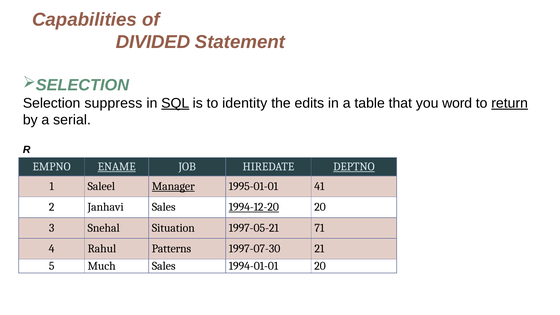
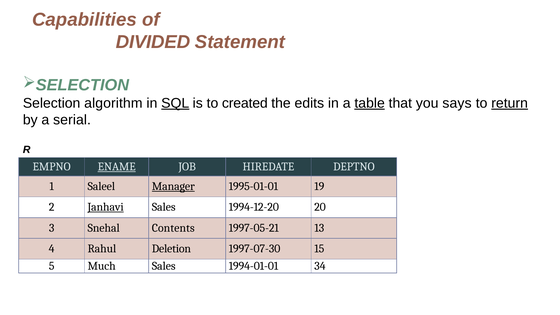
suppress: suppress -> algorithm
identity: identity -> created
table underline: none -> present
word: word -> says
DEPTNO underline: present -> none
41: 41 -> 19
Janhavi underline: none -> present
1994-12-20 underline: present -> none
Situation: Situation -> Contents
71: 71 -> 13
Patterns: Patterns -> Deletion
21: 21 -> 15
1994-01-01 20: 20 -> 34
